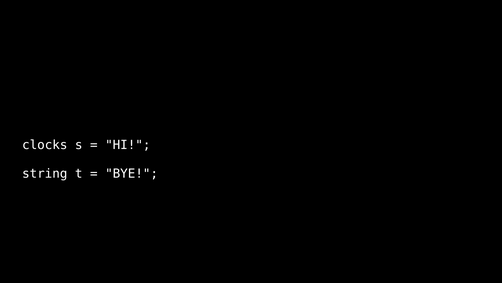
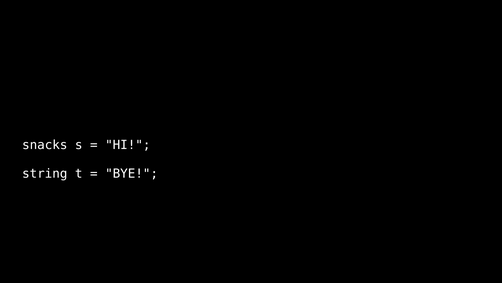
clocks: clocks -> snacks
